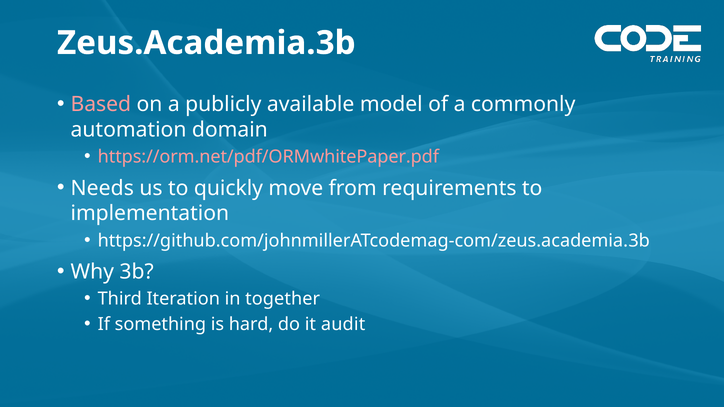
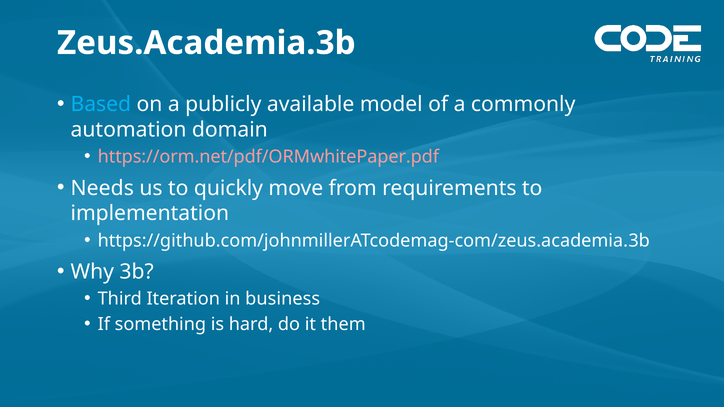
Based colour: pink -> light blue
together: together -> business
audit: audit -> them
